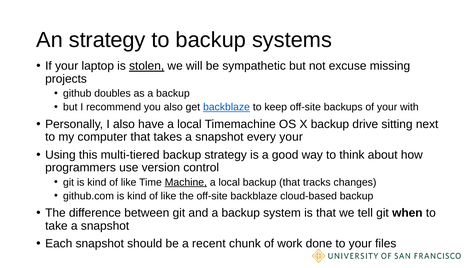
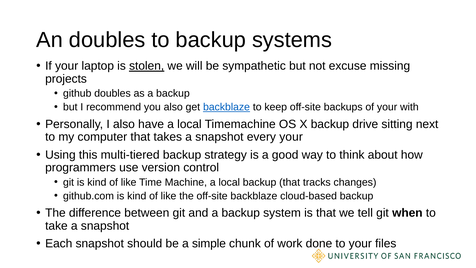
An strategy: strategy -> doubles
Machine underline: present -> none
recent: recent -> simple
